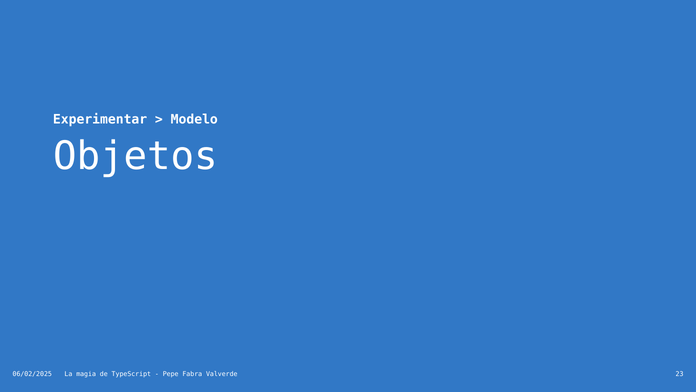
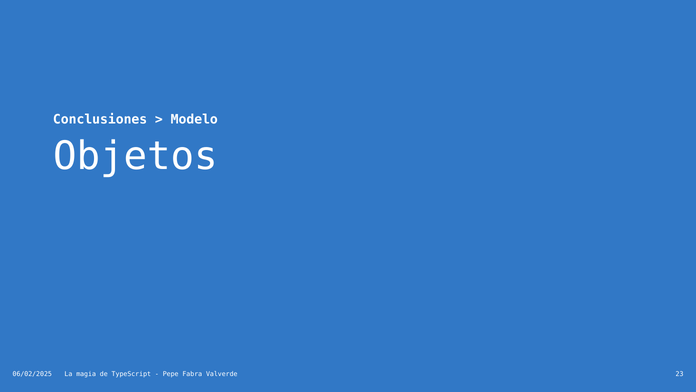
Experimentar: Experimentar -> Conclusiones
